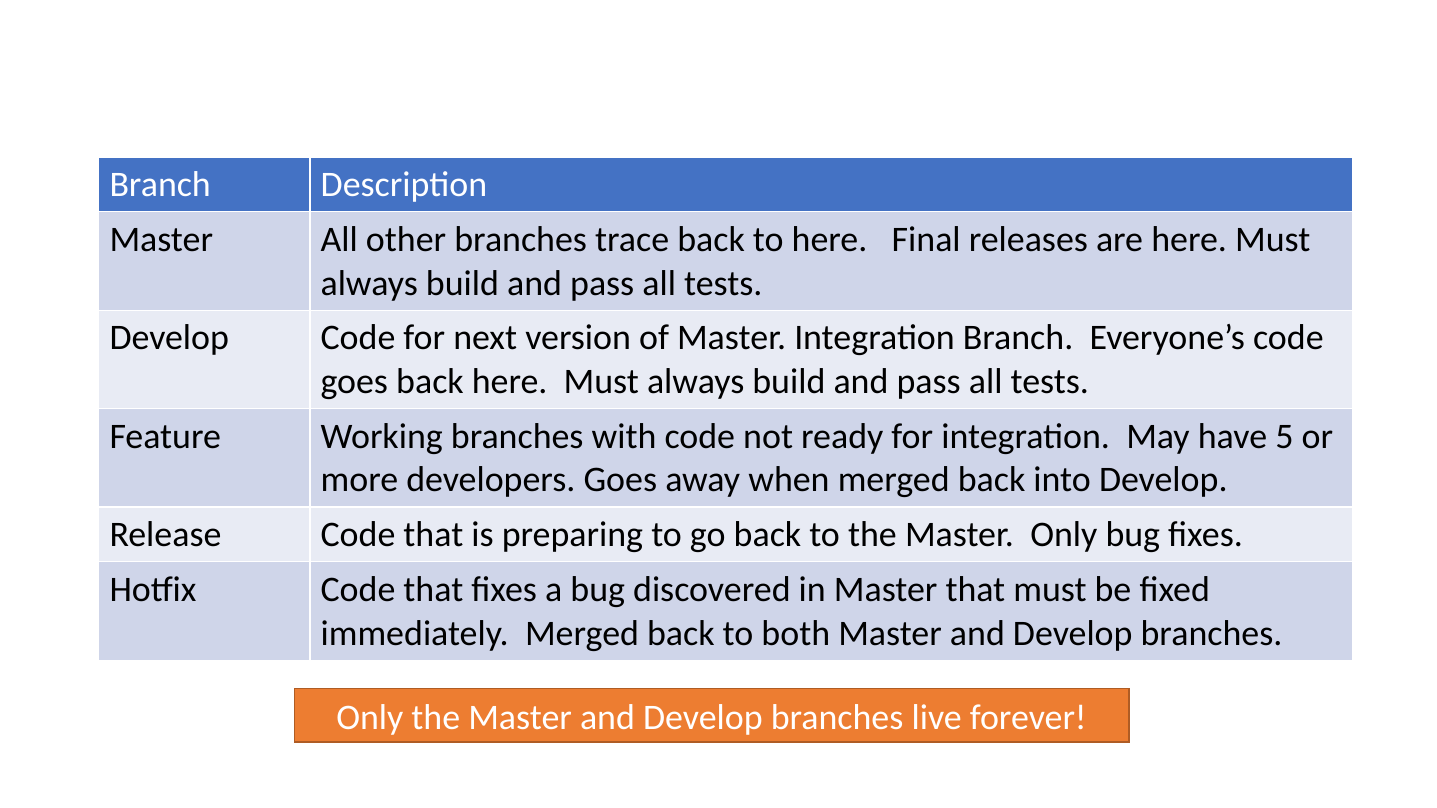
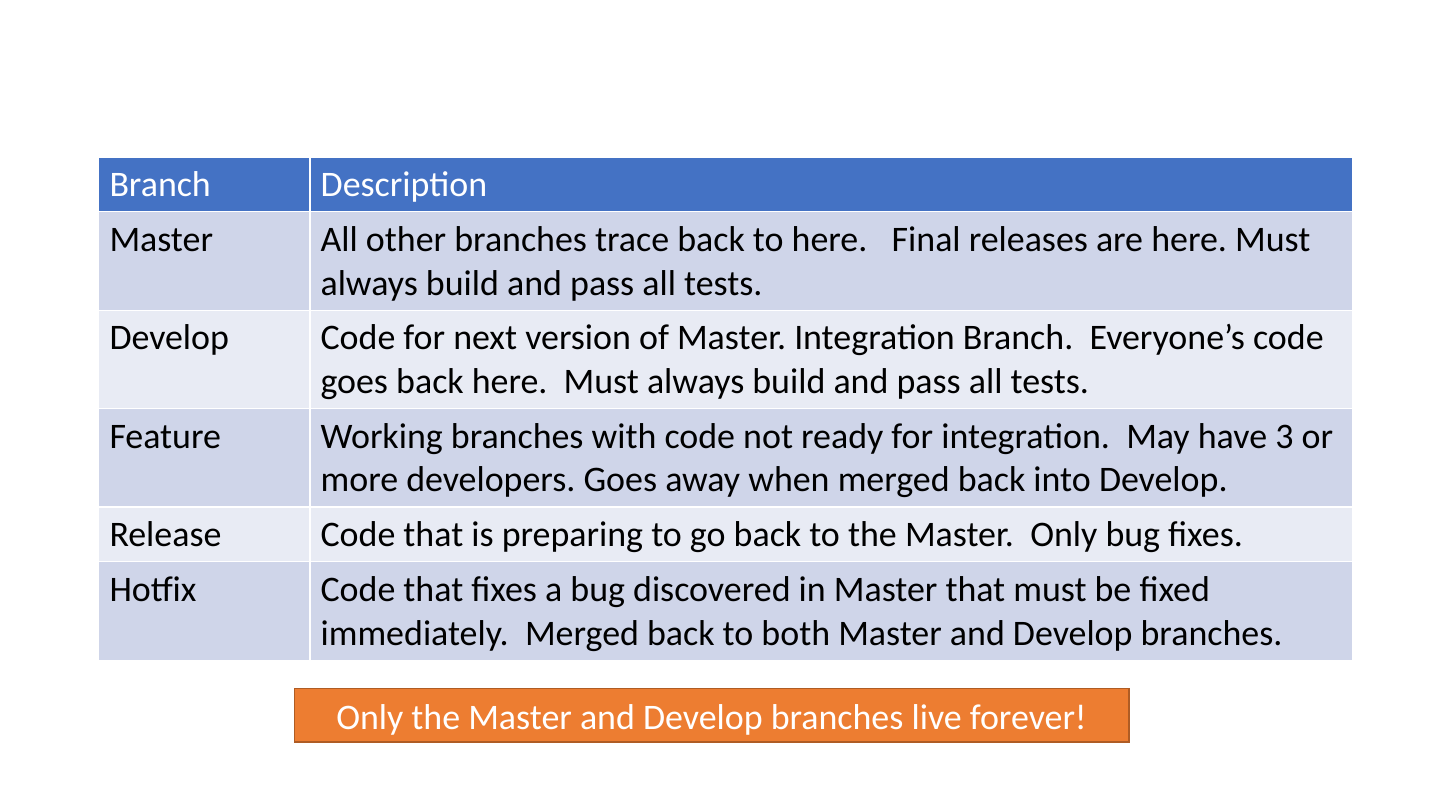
5: 5 -> 3
